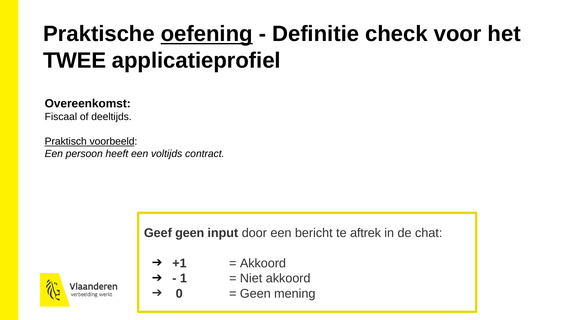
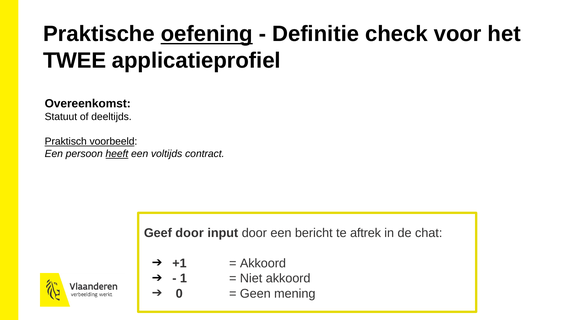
Fiscaal: Fiscaal -> Statuut
heeft underline: none -> present
Geef geen: geen -> door
